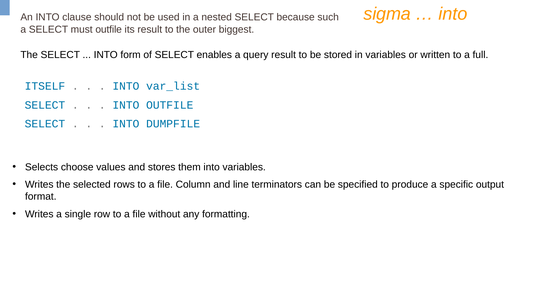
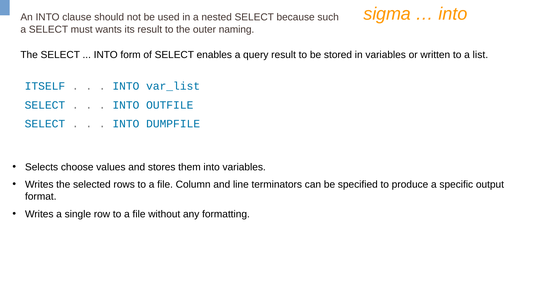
must outfile: outfile -> wants
biggest: biggest -> naming
full: full -> list
